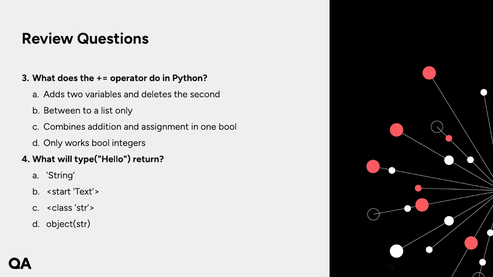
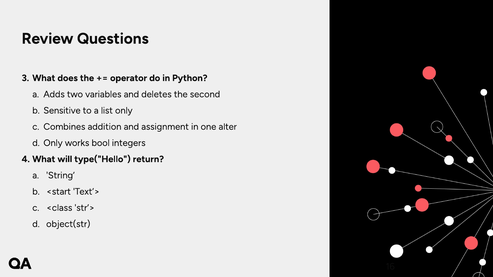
Between: Between -> Sensitive
one bool: bool -> alter
